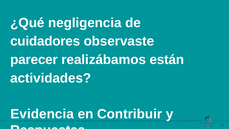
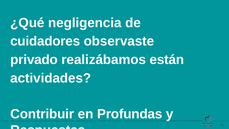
parecer: parecer -> privado
Evidencia: Evidencia -> Contribuir
Contribuir: Contribuir -> Profundas
